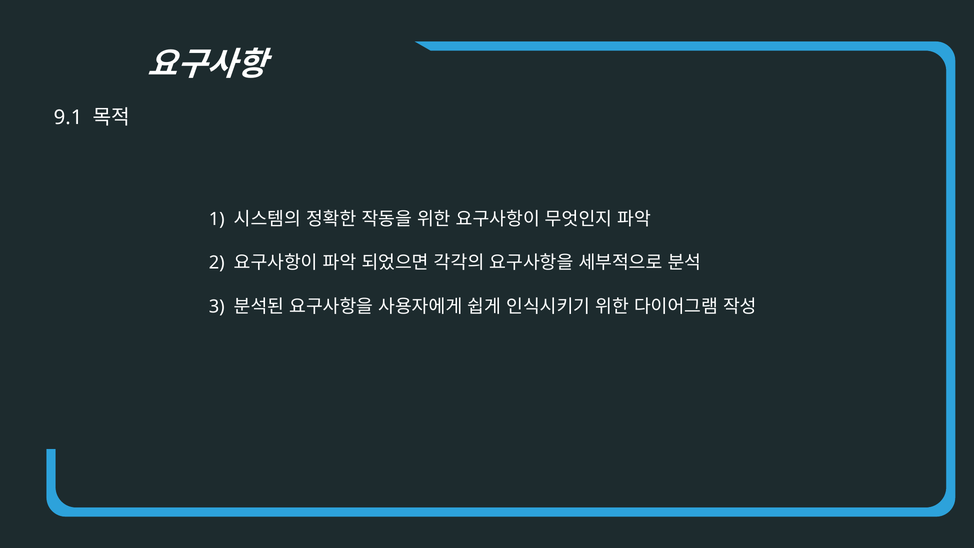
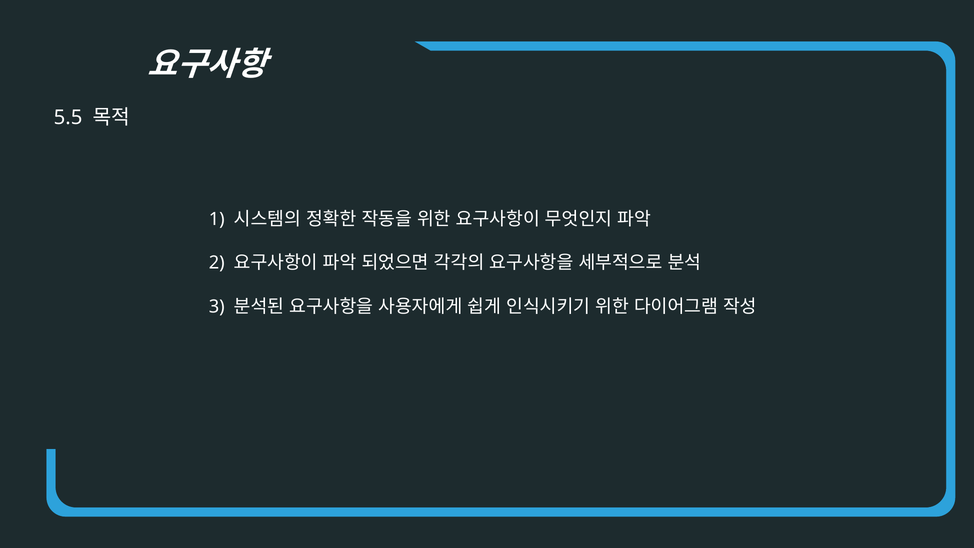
9.1: 9.1 -> 5.5
